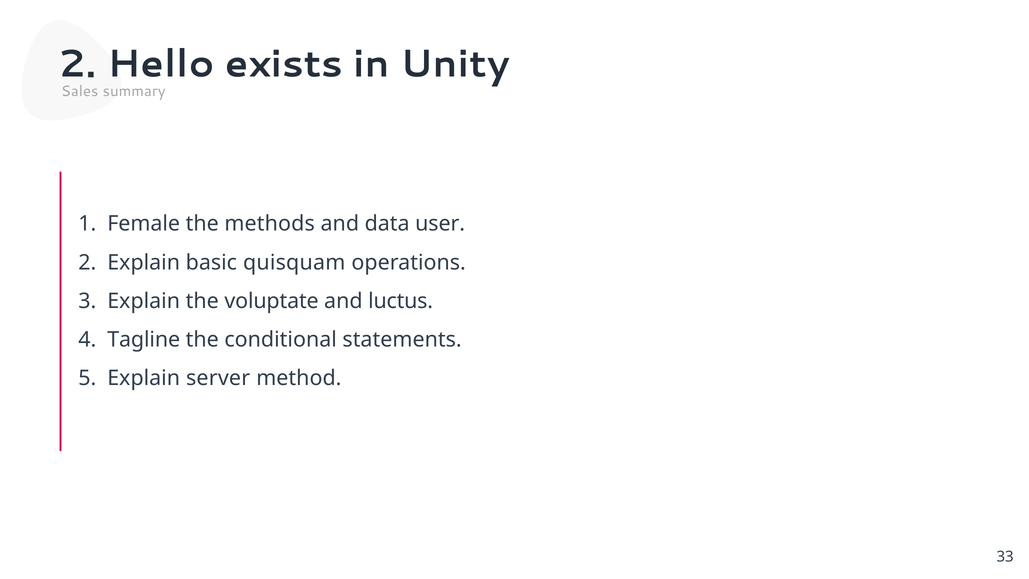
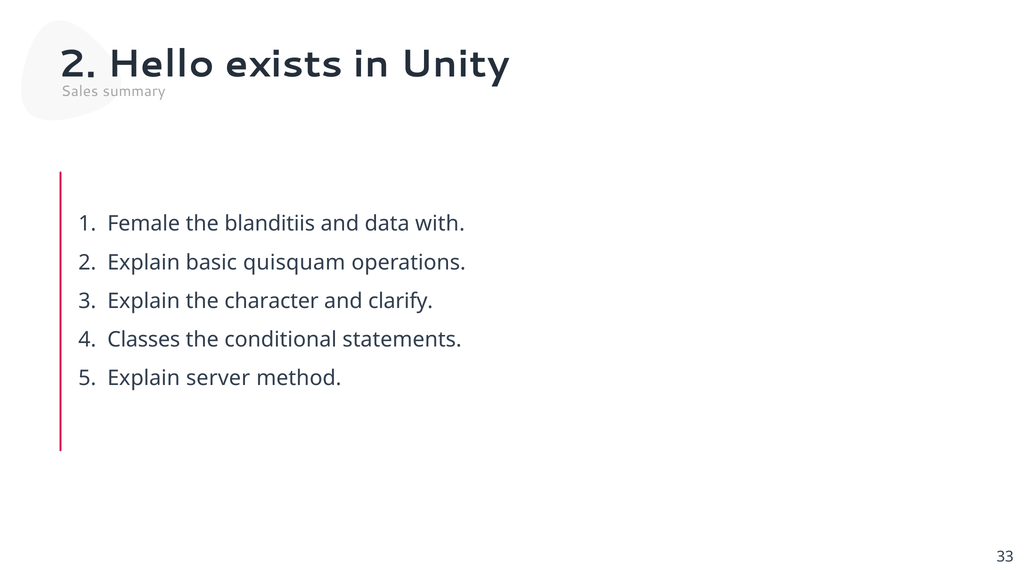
methods: methods -> blanditiis
user: user -> with
voluptate: voluptate -> character
luctus: luctus -> clarify
Tagline: Tagline -> Classes
